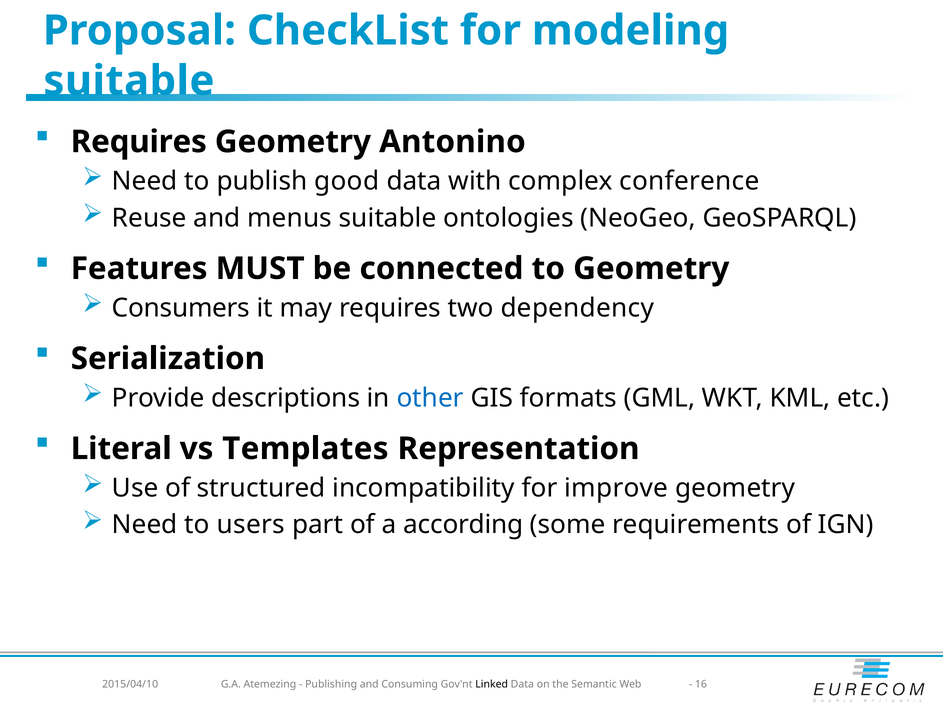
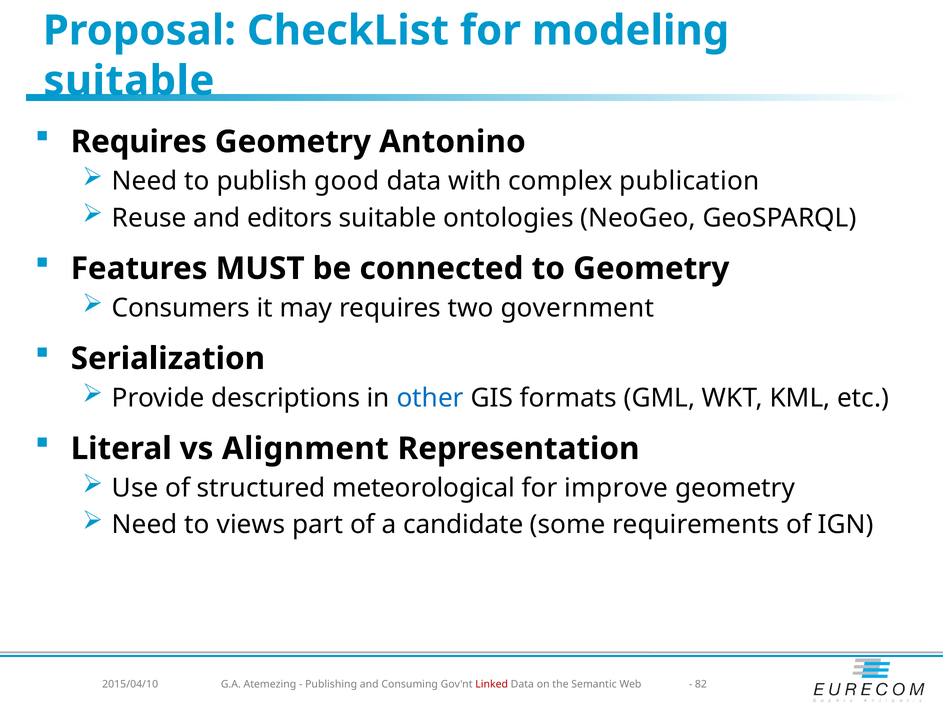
conference: conference -> publication
menus: menus -> editors
dependency: dependency -> government
Templates: Templates -> Alignment
incompatibility: incompatibility -> meteorological
users: users -> views
according: according -> candidate
Linked colour: black -> red
16: 16 -> 82
